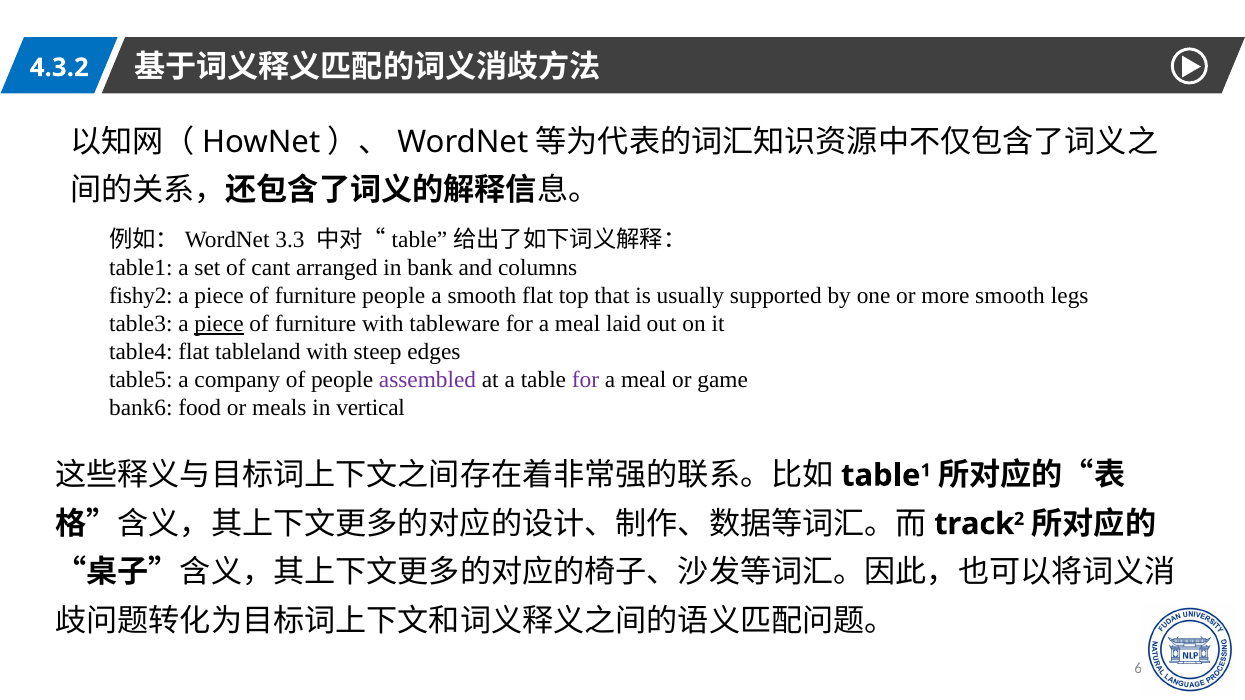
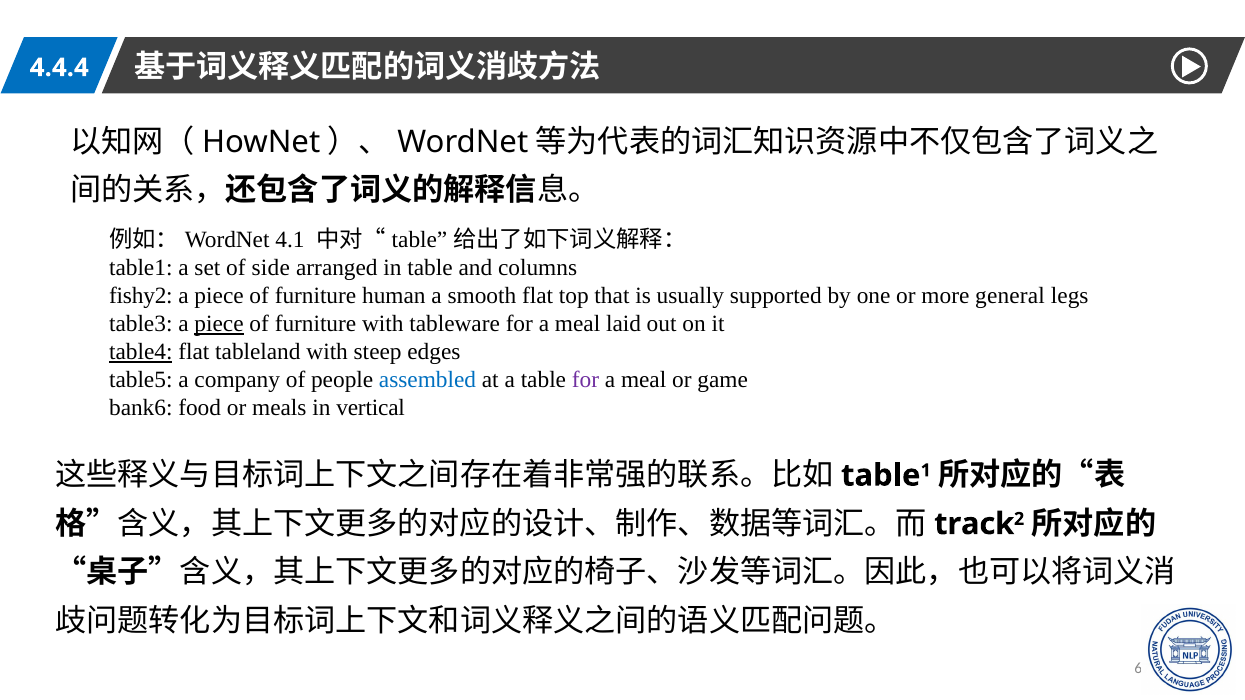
4.3.2: 4.3.2 -> 4.4.4
3.3: 3.3 -> 4.1
cant: cant -> side
in bank: bank -> table
furniture people: people -> human
more smooth: smooth -> general
table4 underline: none -> present
assembled colour: purple -> blue
